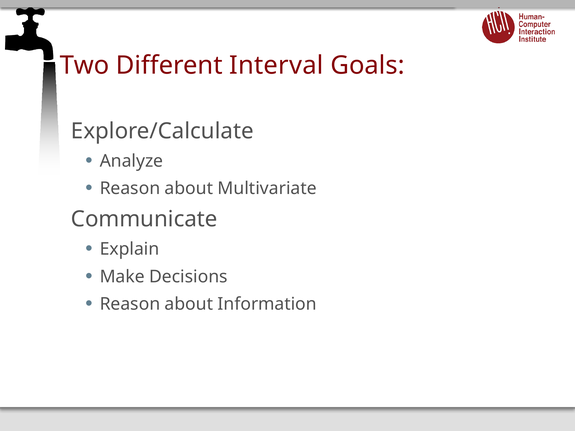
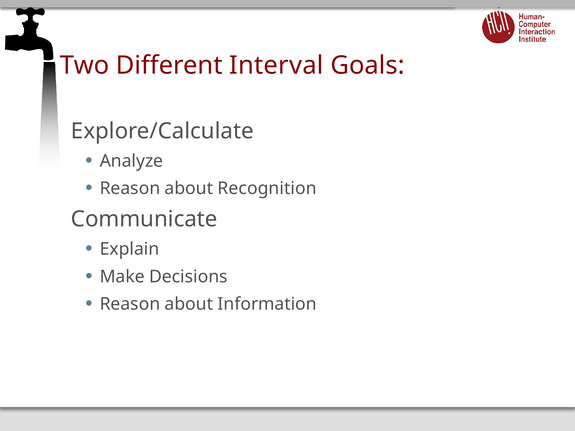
Multivariate: Multivariate -> Recognition
